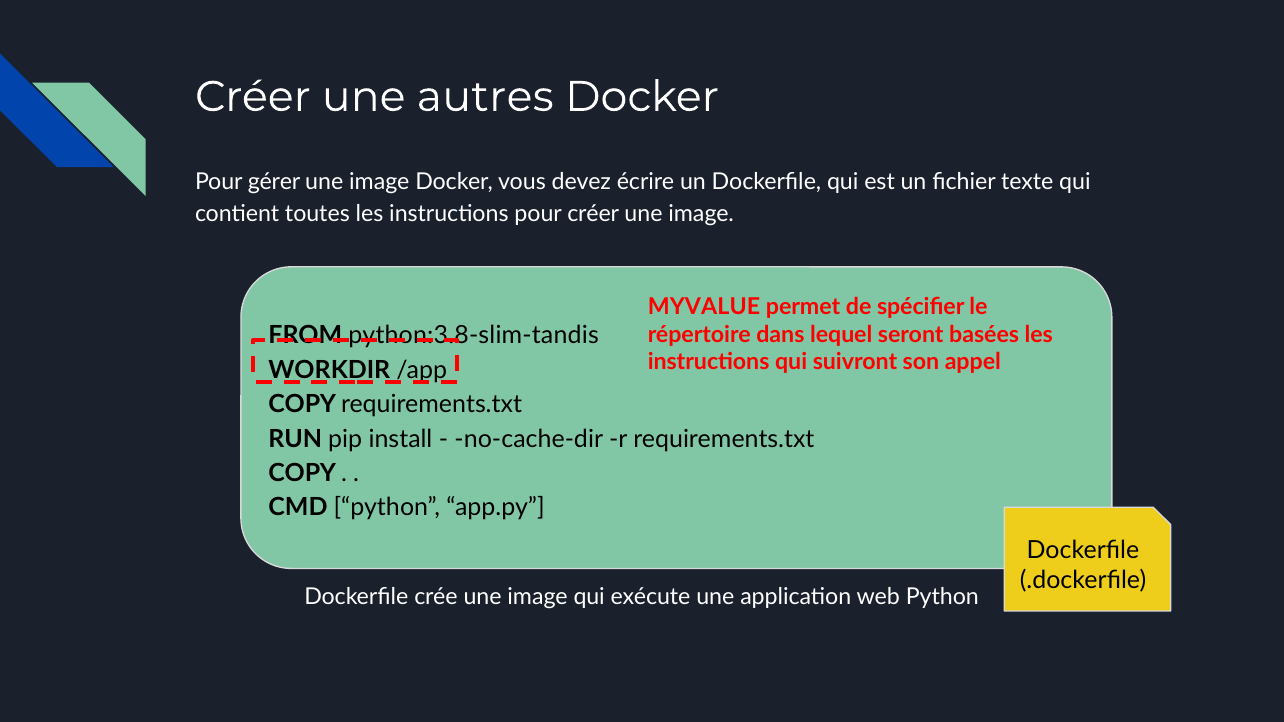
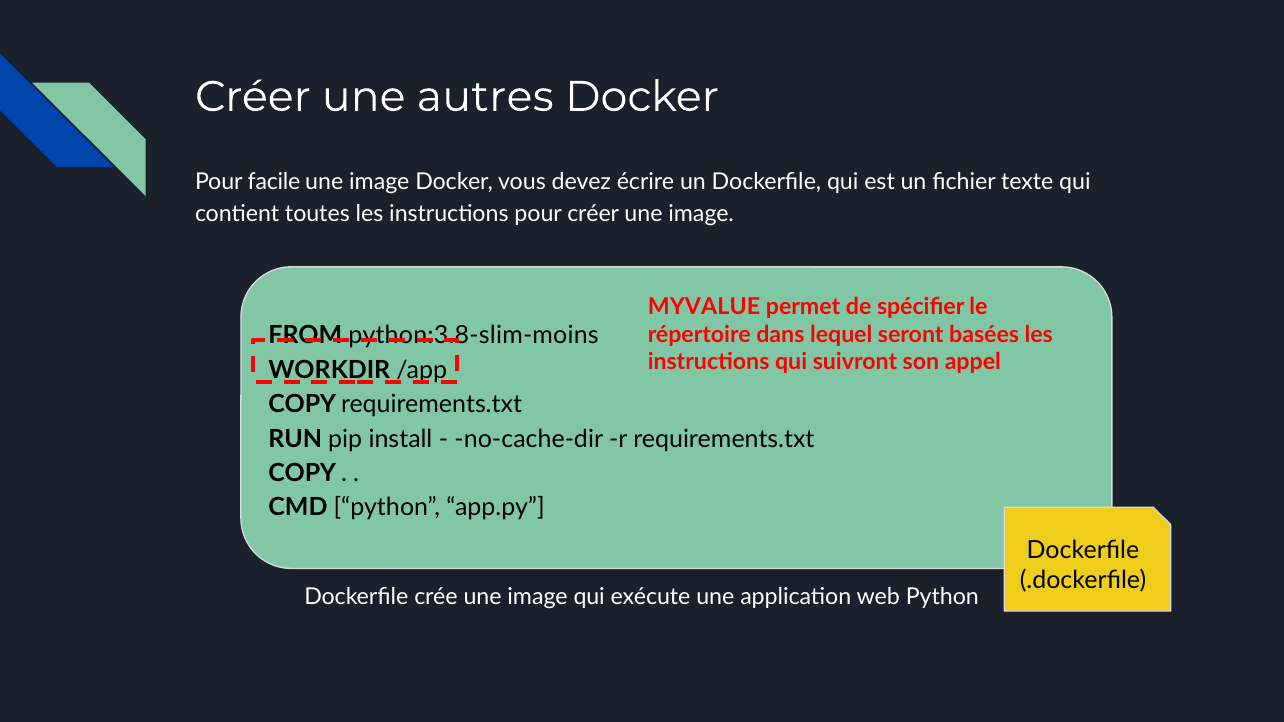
gérer: gérer -> facile
python:3.8-slim-tandis: python:3.8-slim-tandis -> python:3.8-slim-moins
